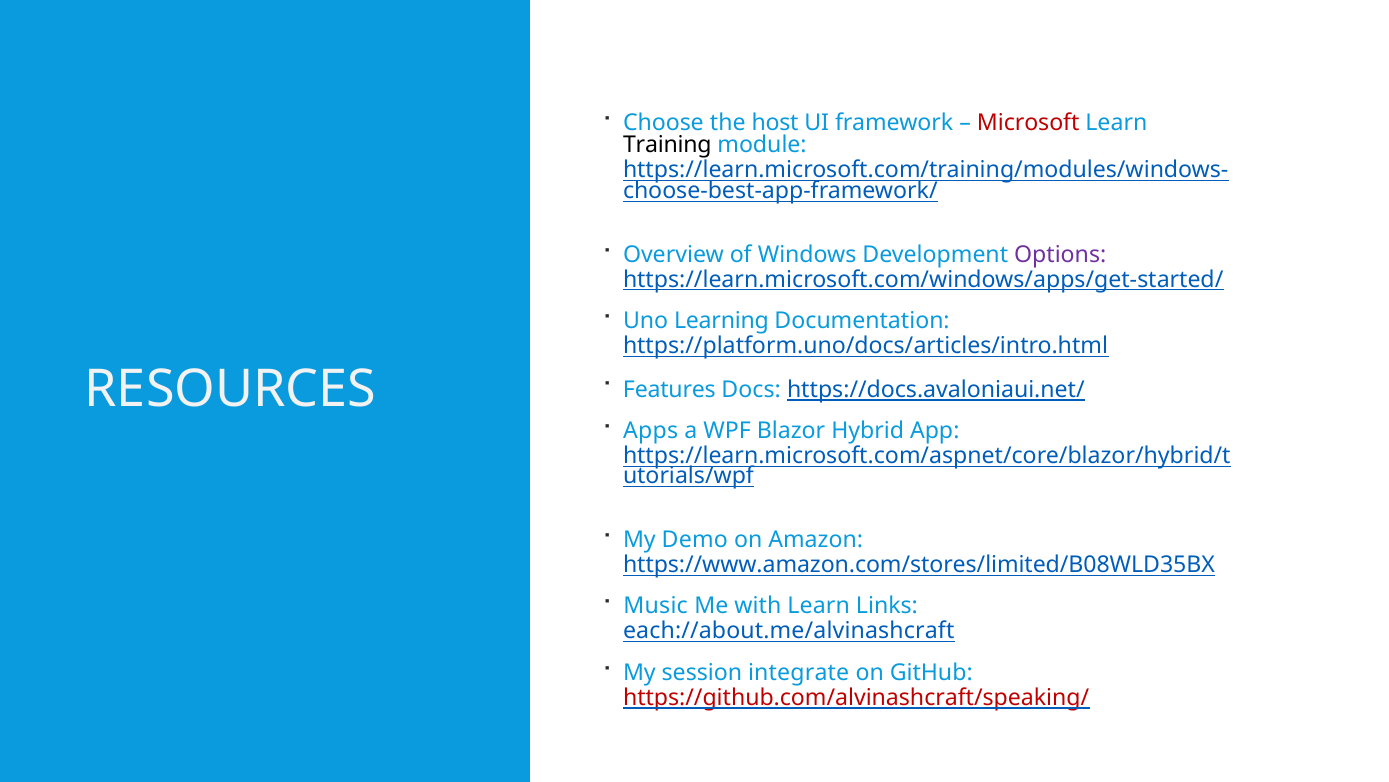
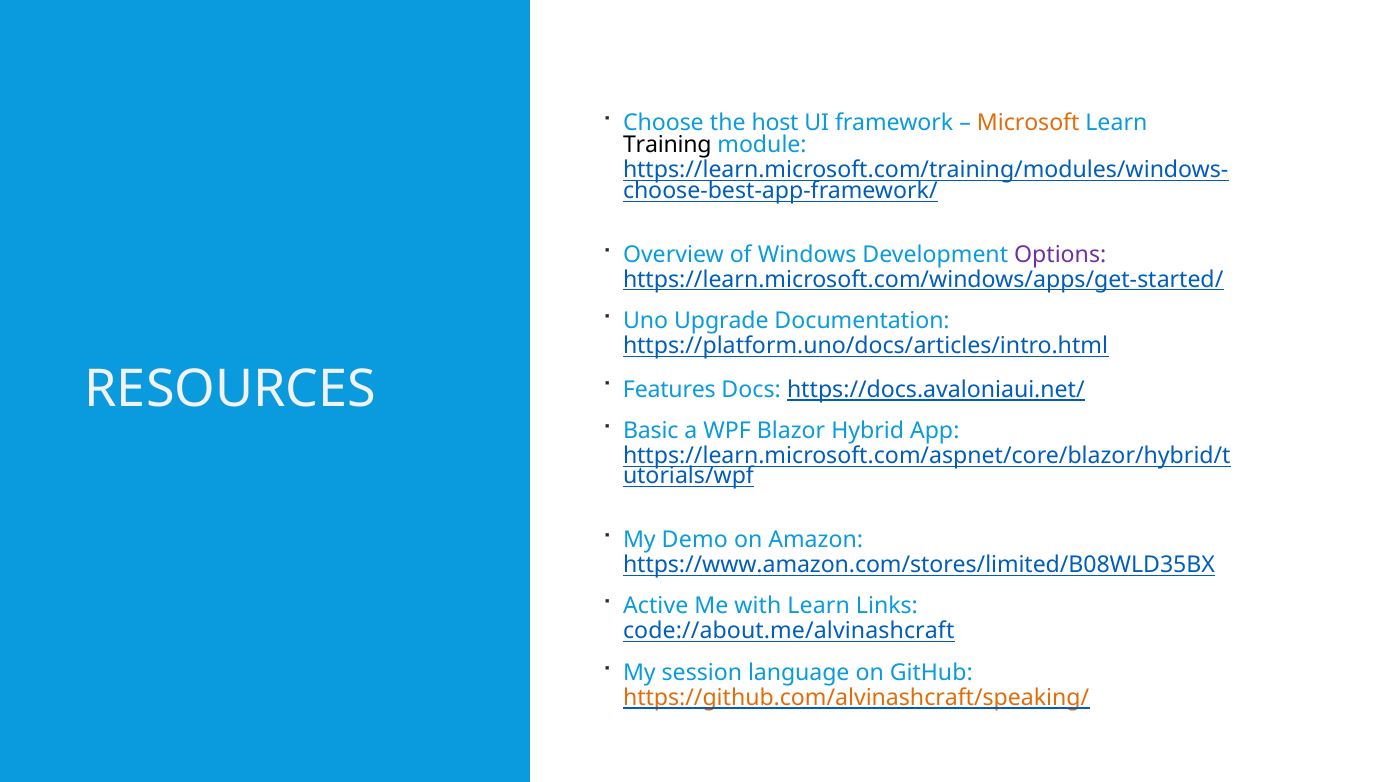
Microsoft colour: red -> orange
Learning: Learning -> Upgrade
Apps: Apps -> Basic
Music: Music -> Active
each://about.me/alvinashcraft: each://about.me/alvinashcraft -> code://about.me/alvinashcraft
integrate: integrate -> language
https://github.com/alvinashcraft/speaking/ colour: red -> orange
